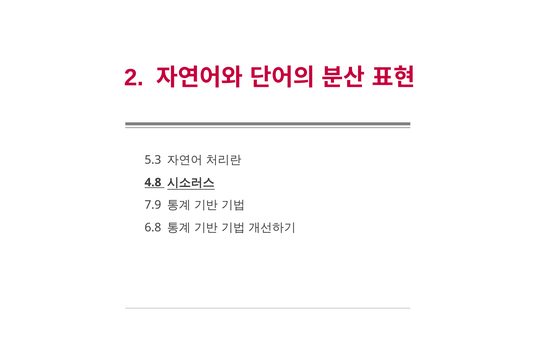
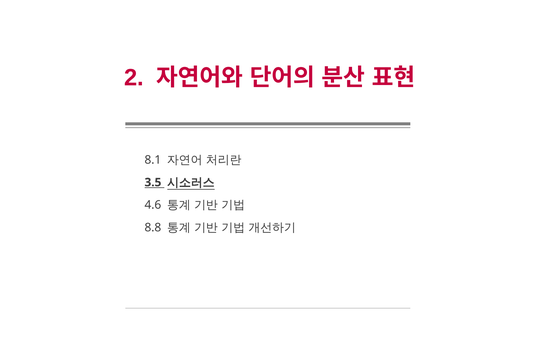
5.3: 5.3 -> 8.1
4.8: 4.8 -> 3.5
7.9: 7.9 -> 4.6
6.8: 6.8 -> 8.8
